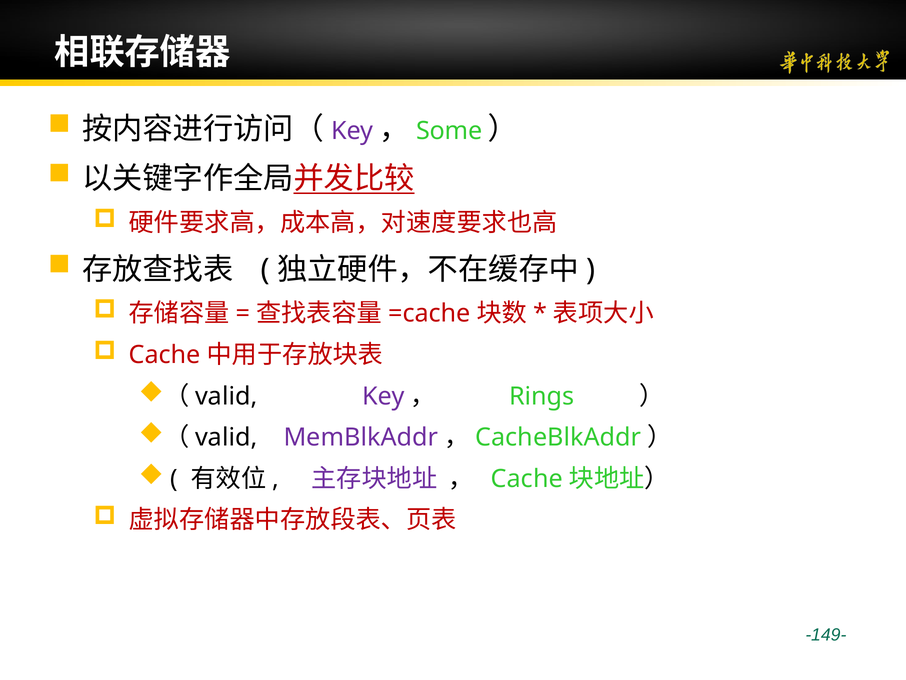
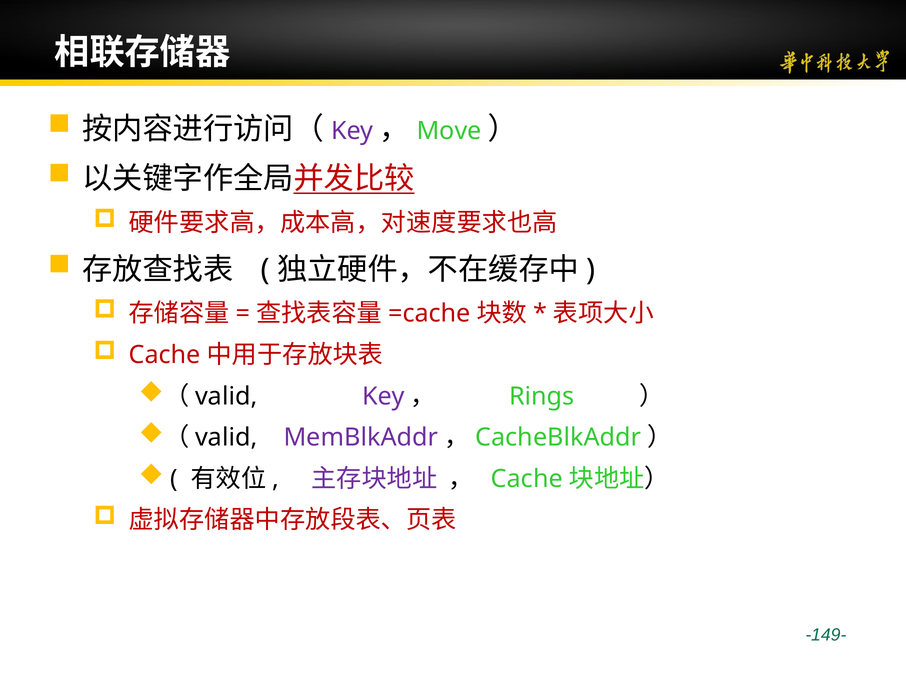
Some: Some -> Move
